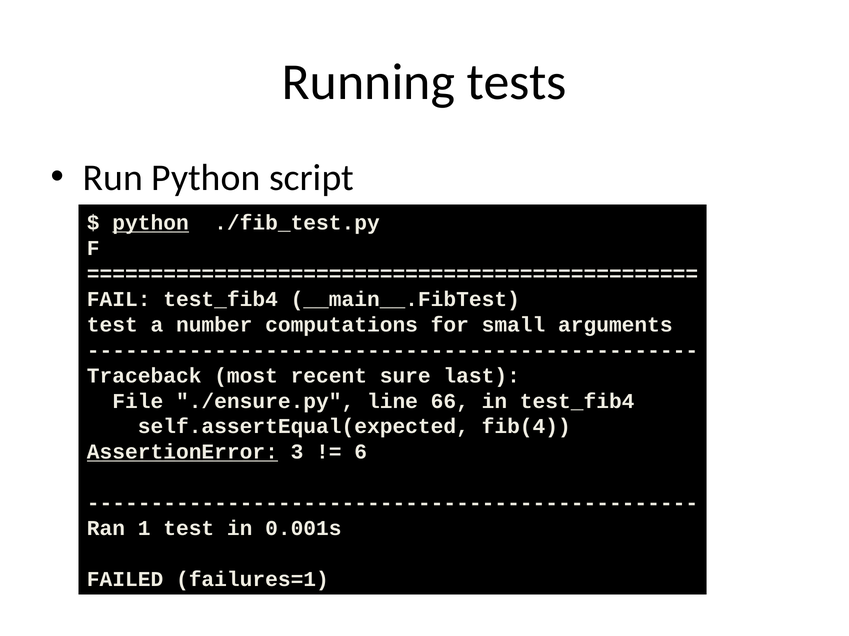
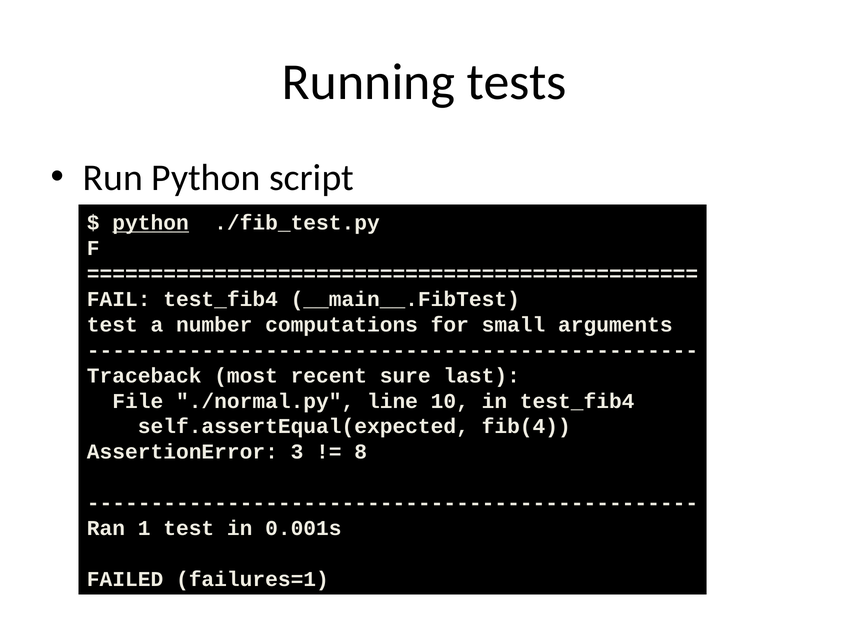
./ensure.py: ./ensure.py -> ./normal.py
66: 66 -> 10
AssertionError underline: present -> none
6: 6 -> 8
